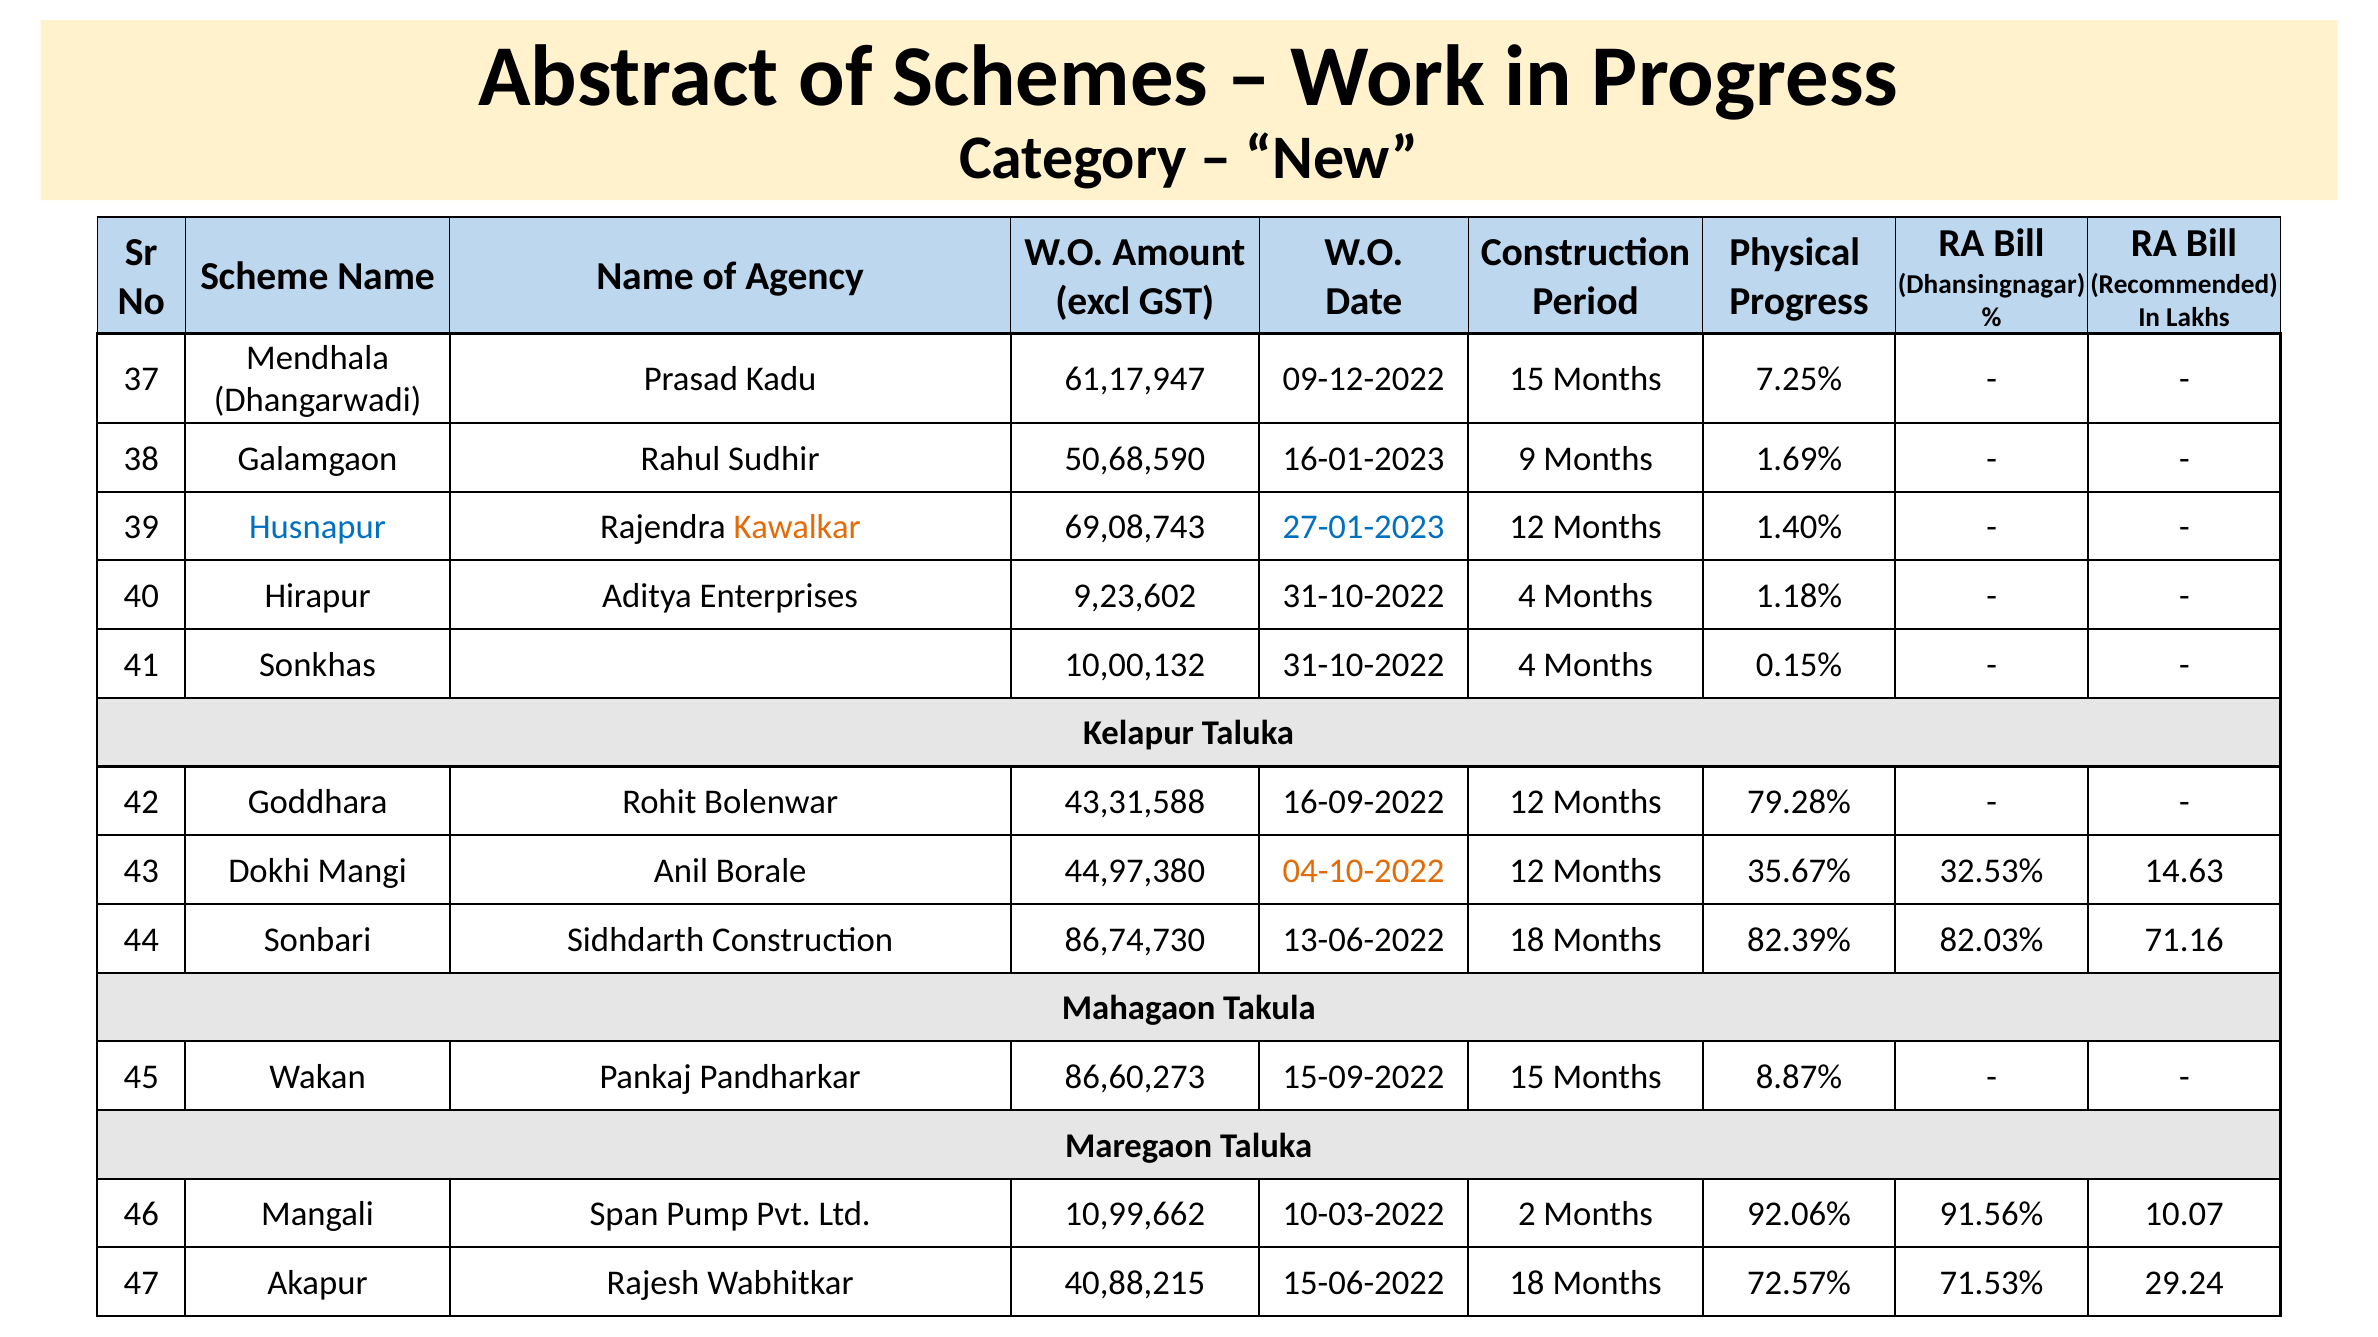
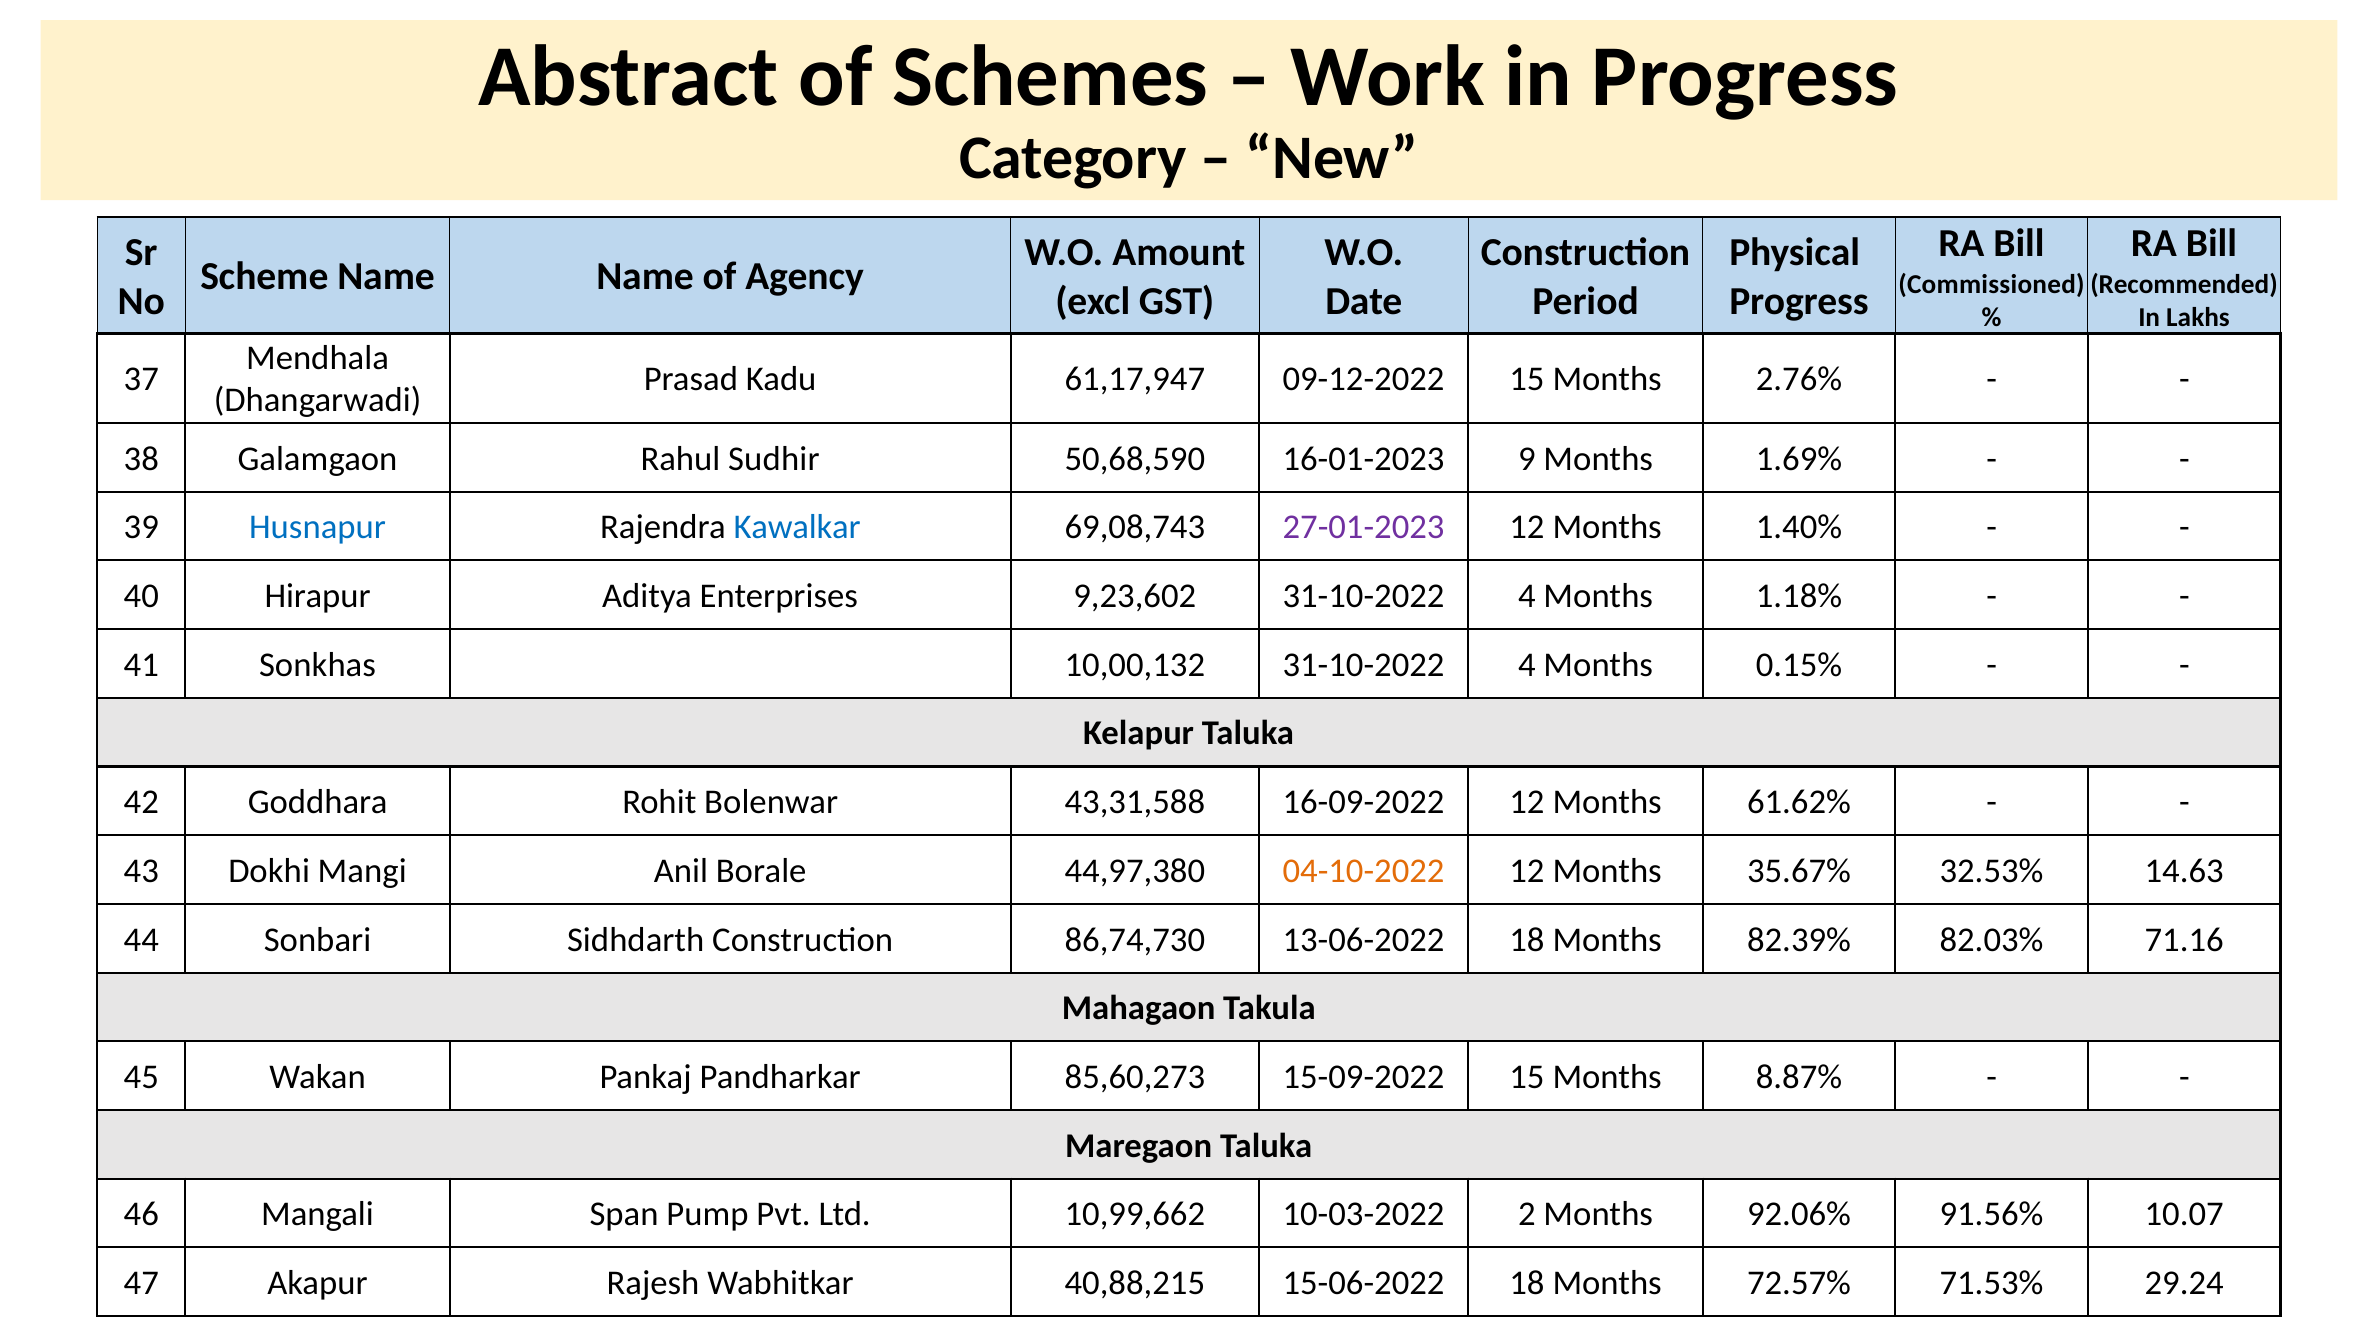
Dhansingnagar: Dhansingnagar -> Commissioned
7.25%: 7.25% -> 2.76%
Kawalkar colour: orange -> blue
27-01-2023 colour: blue -> purple
79.28%: 79.28% -> 61.62%
86,60,273: 86,60,273 -> 85,60,273
